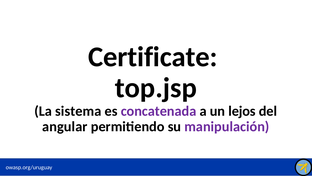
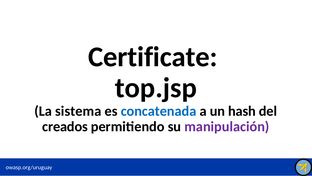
concatenada colour: purple -> blue
lejos: lejos -> hash
angular: angular -> creados
